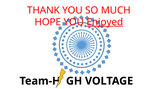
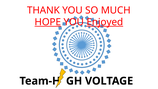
HOPE underline: none -> present
